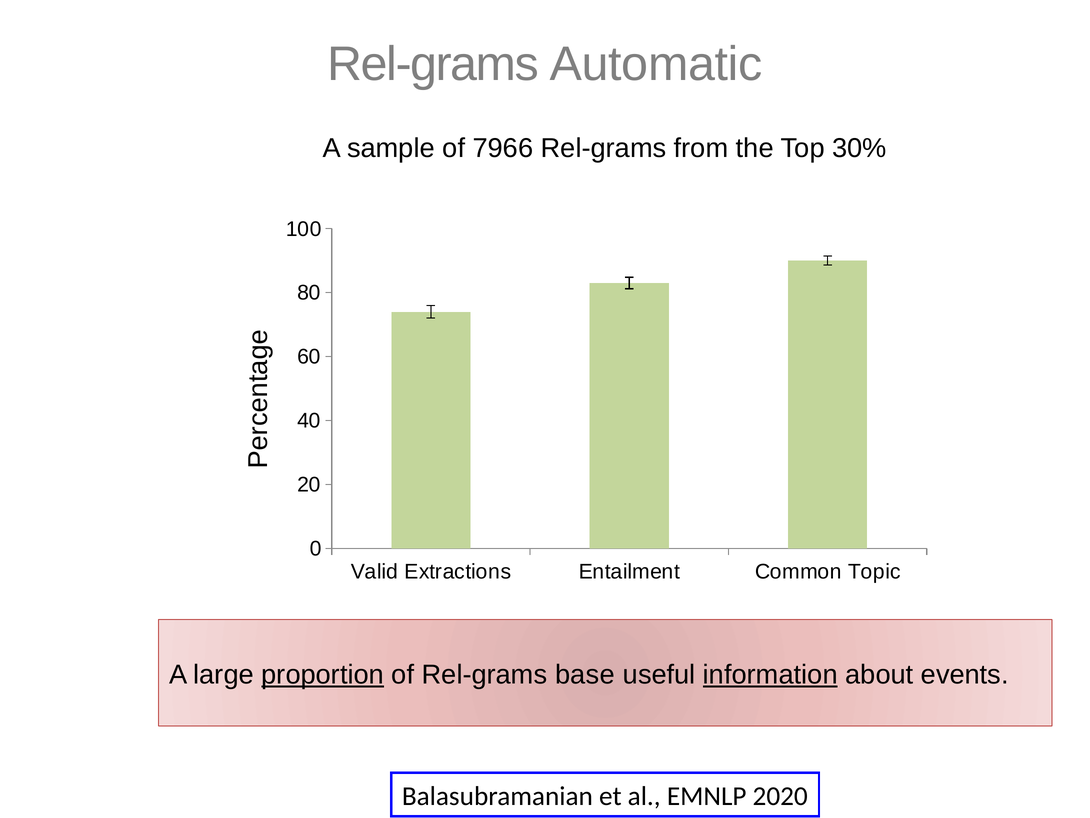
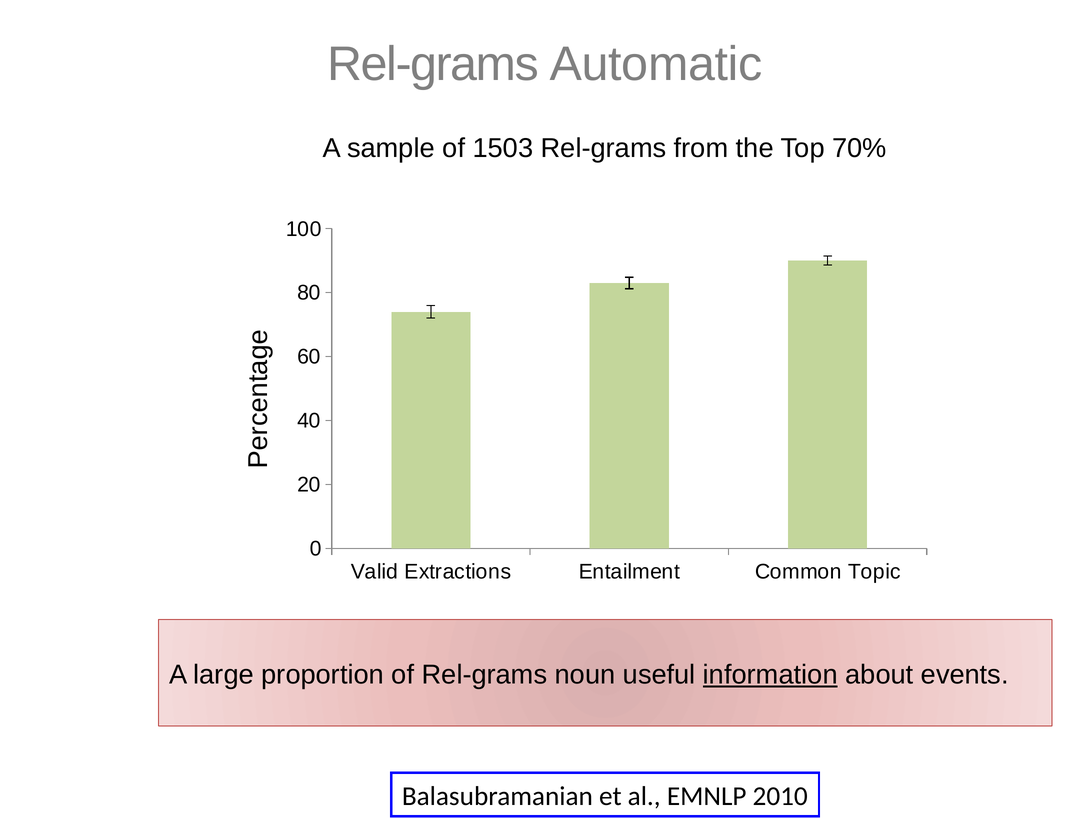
7966: 7966 -> 1503
30%: 30% -> 70%
proportion underline: present -> none
base: base -> noun
2020: 2020 -> 2010
